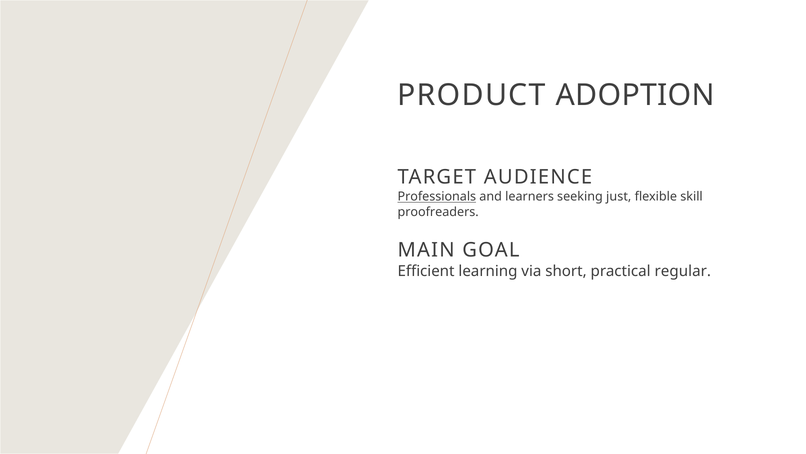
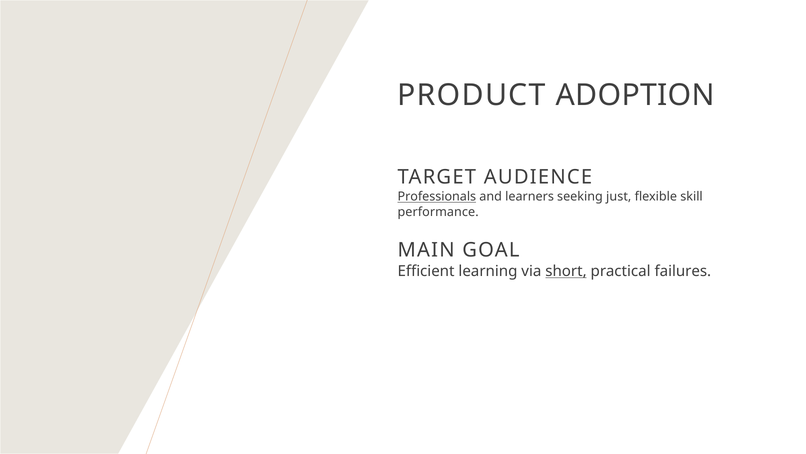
proofreaders: proofreaders -> performance
short underline: none -> present
regular: regular -> failures
